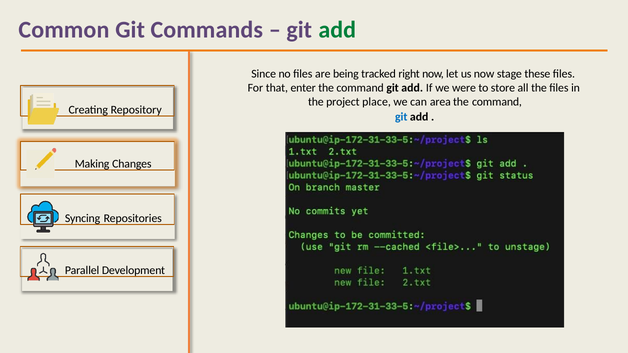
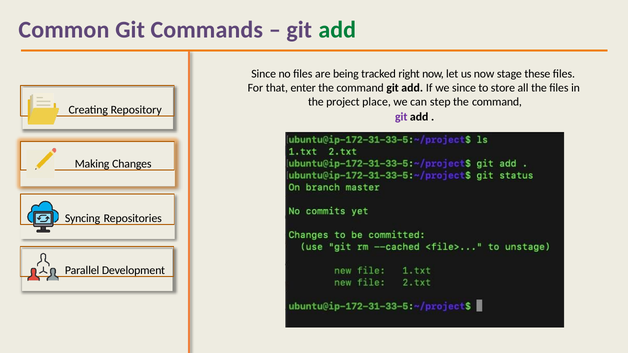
we were: were -> since
area: area -> step
git at (401, 117) colour: blue -> purple
